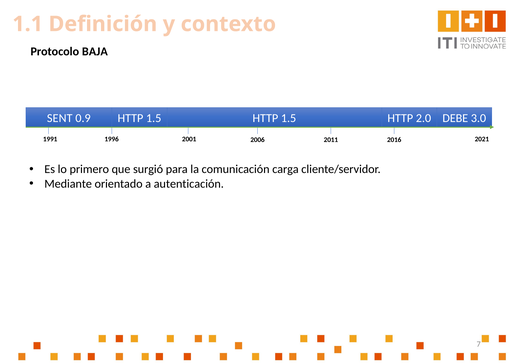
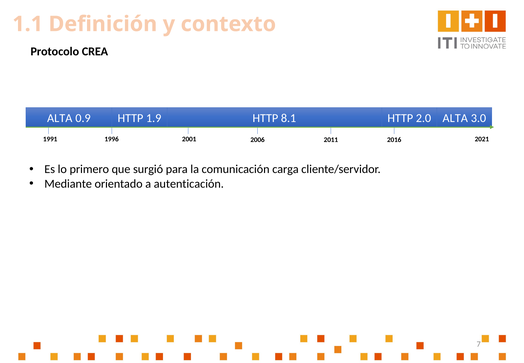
BAJA: BAJA -> CREA
SENT at (60, 118): SENT -> ALTA
0.9 HTTP 1.5: 1.5 -> 1.9
1.5 at (289, 118): 1.5 -> 8.1
2.0 DEBE: DEBE -> ALTA
